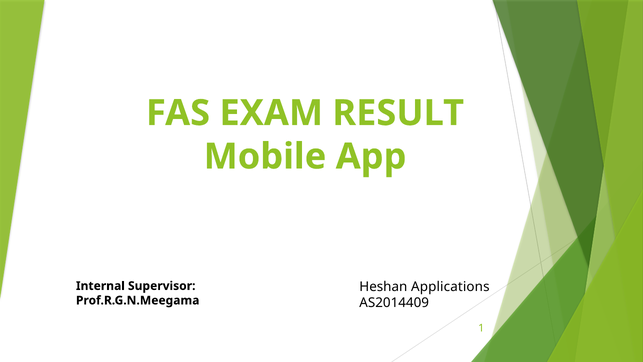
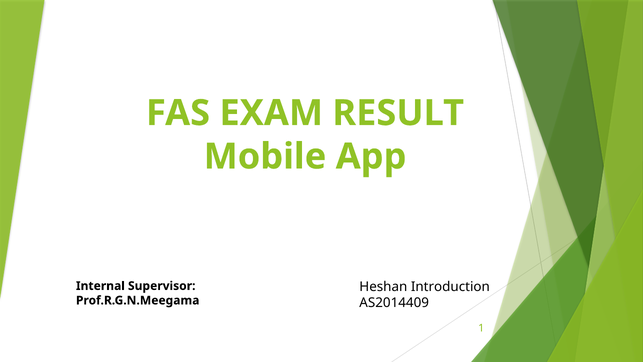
Applications: Applications -> Introduction
